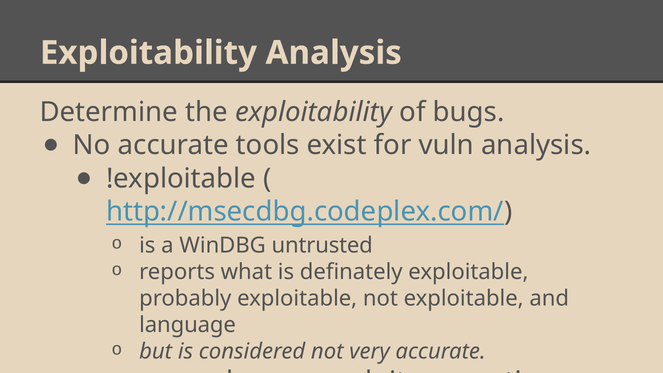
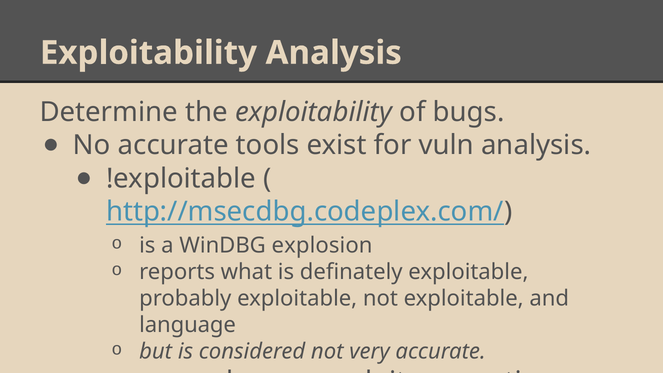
untrusted: untrusted -> explosion
